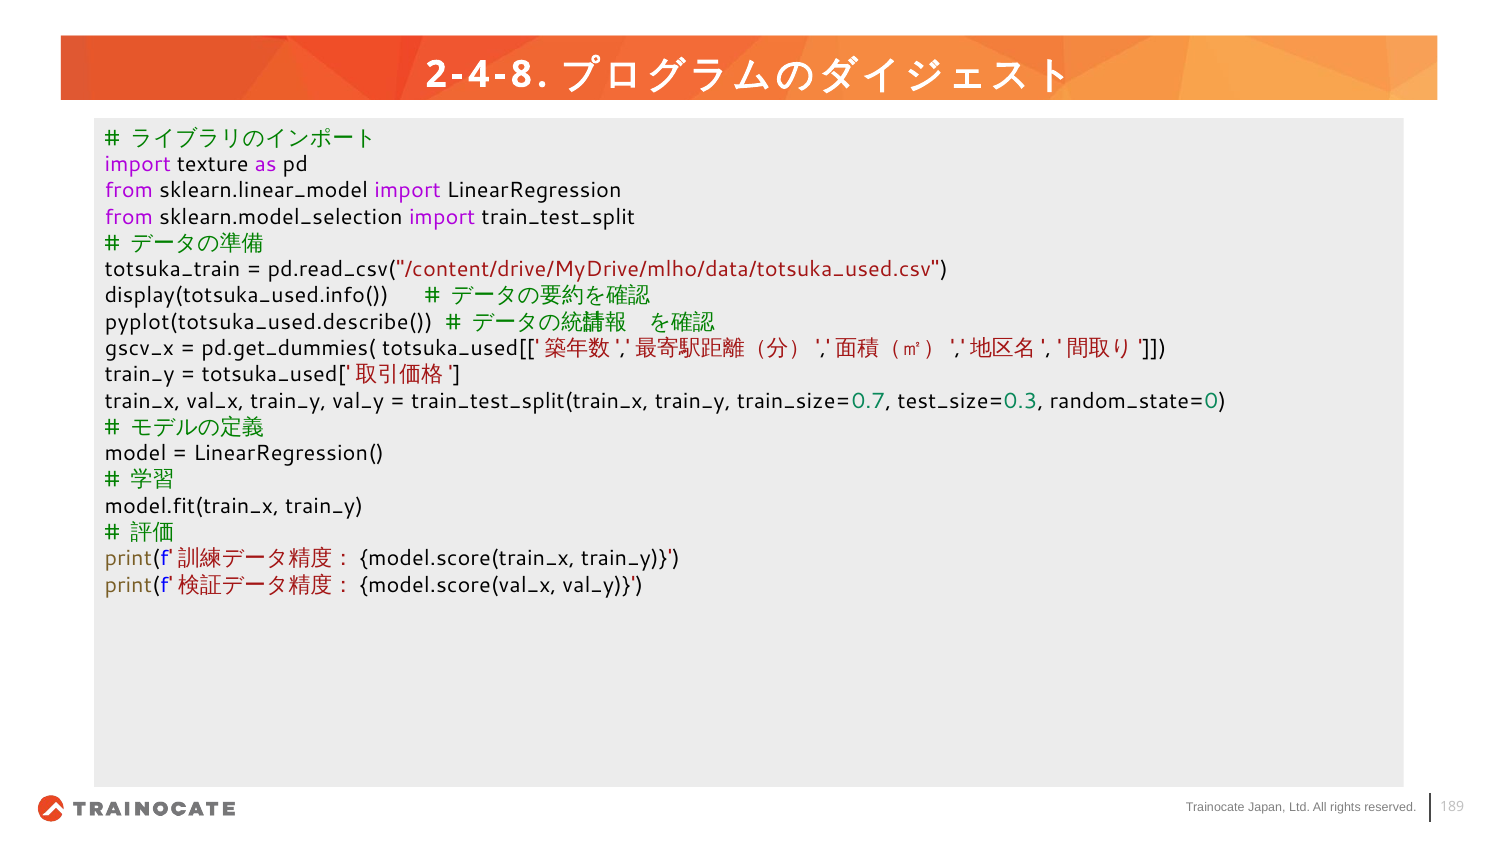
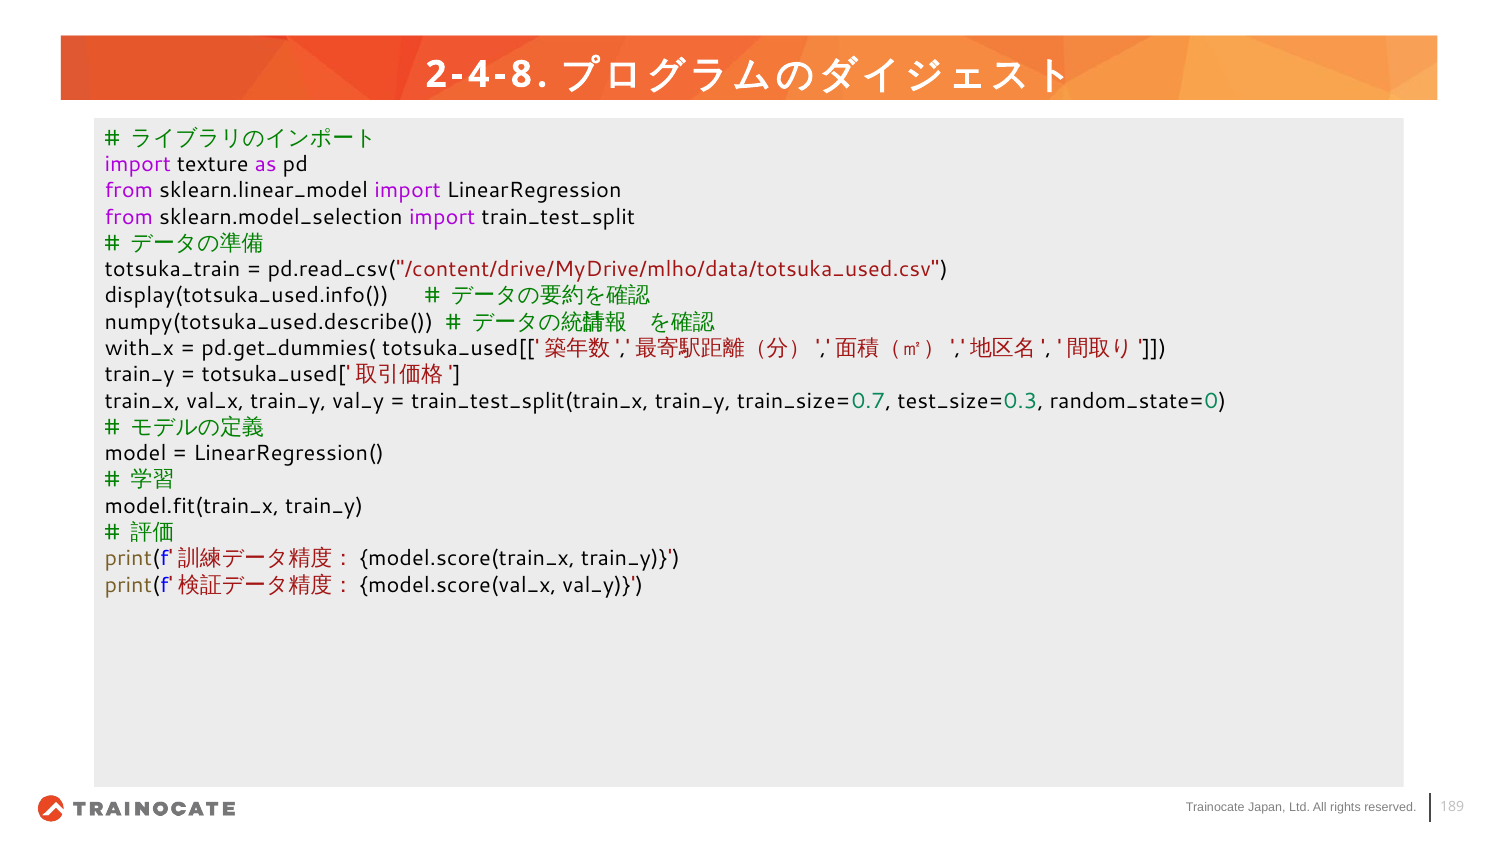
pyplot(totsuka_used.describe(: pyplot(totsuka_used.describe( -> numpy(totsuka_used.describe(
gscv_x: gscv_x -> with_x
